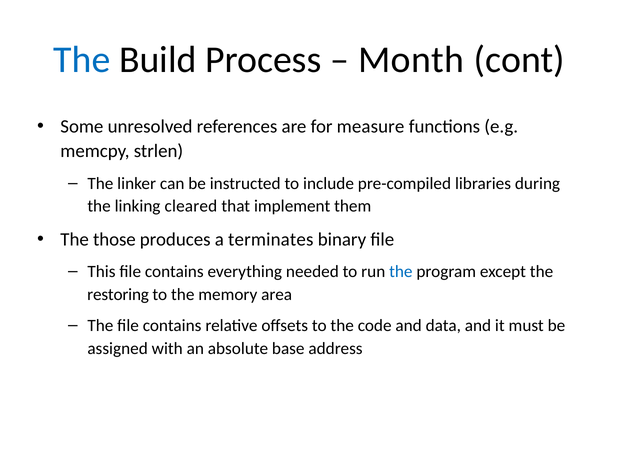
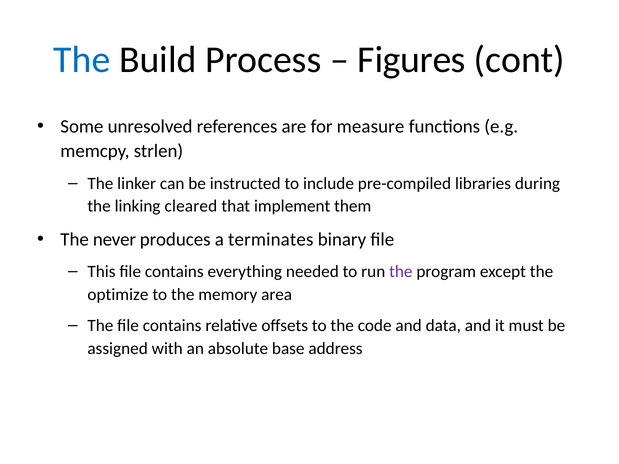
Month: Month -> Figures
those: those -> never
the at (401, 272) colour: blue -> purple
restoring: restoring -> optimize
